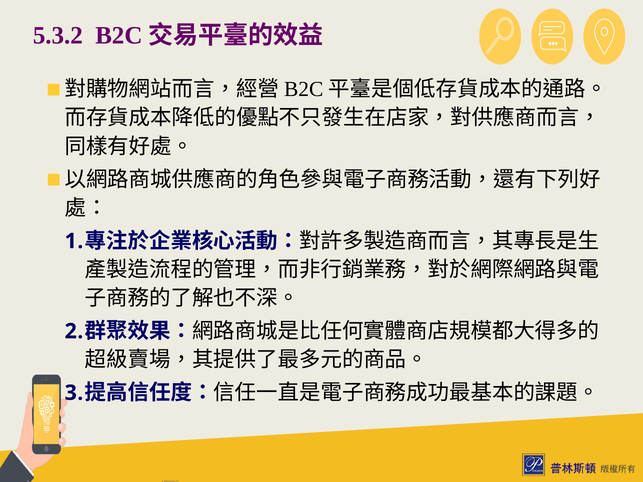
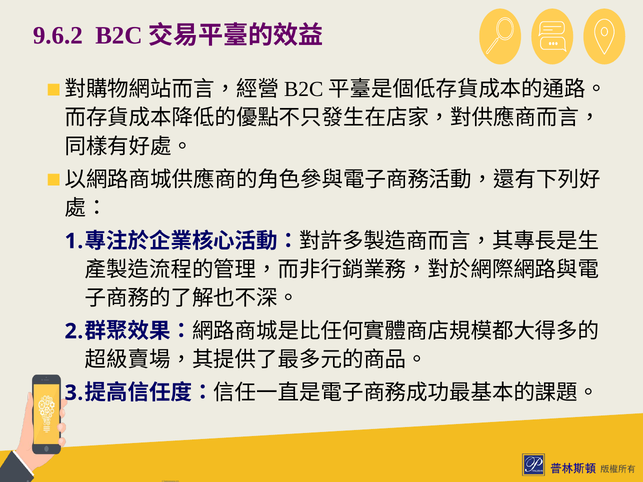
5.3.2: 5.3.2 -> 9.6.2
